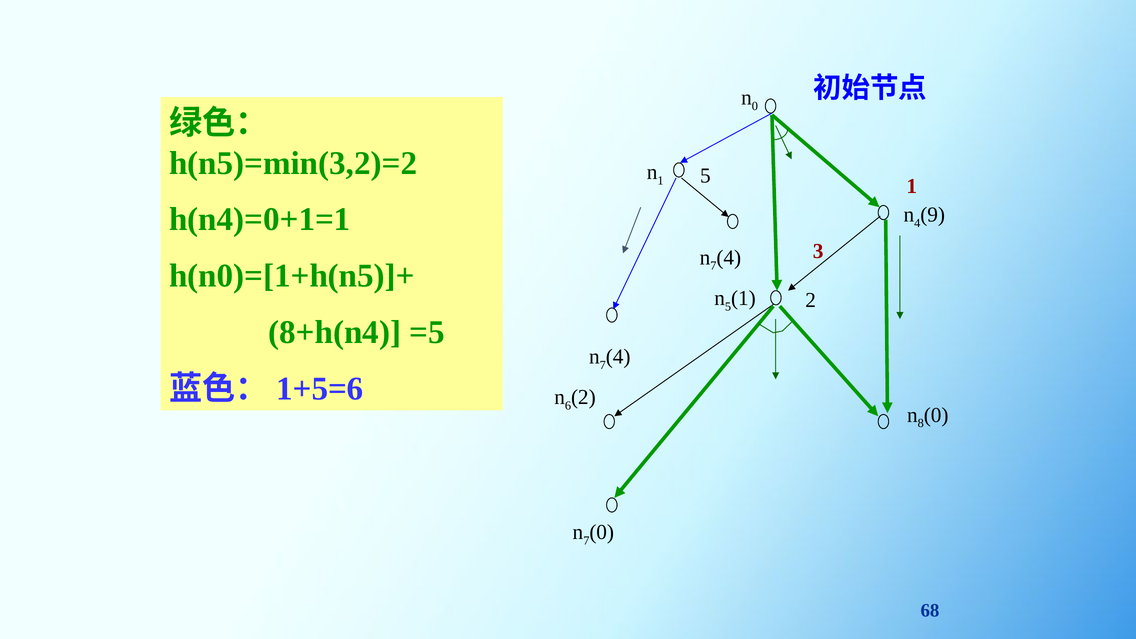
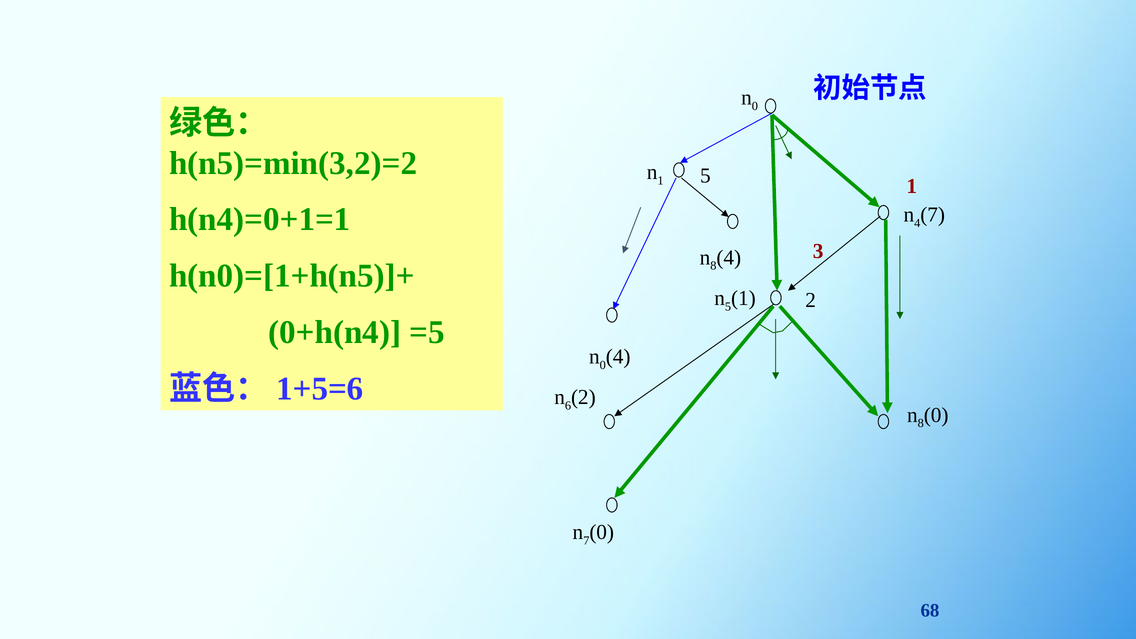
9 at (933, 215): 9 -> 7
7 at (713, 266): 7 -> 8
8+h(n4: 8+h(n4 -> 0+h(n4
7 at (603, 365): 7 -> 0
